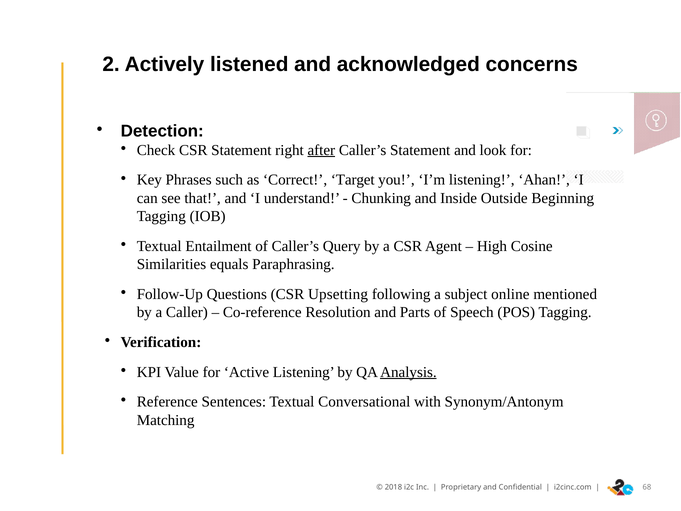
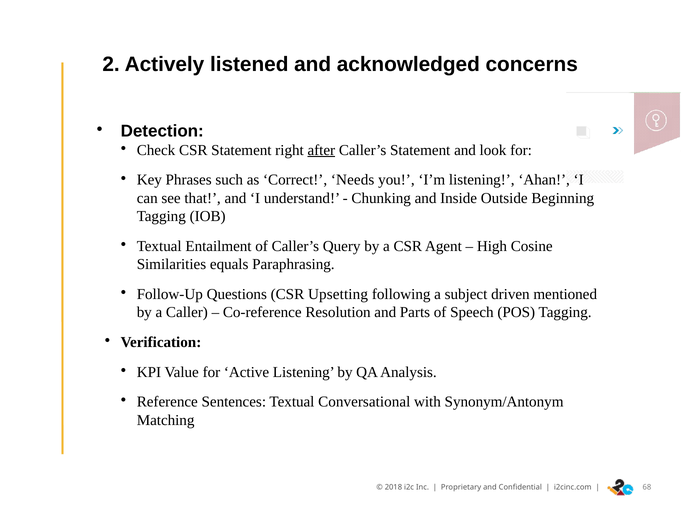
Target: Target -> Needs
online: online -> driven
Analysis underline: present -> none
